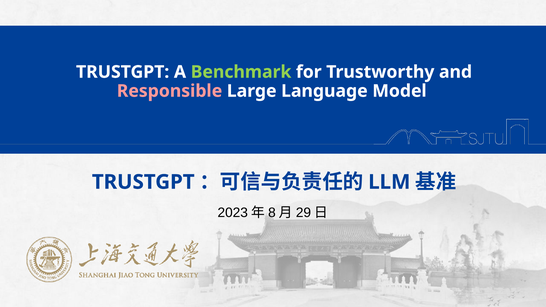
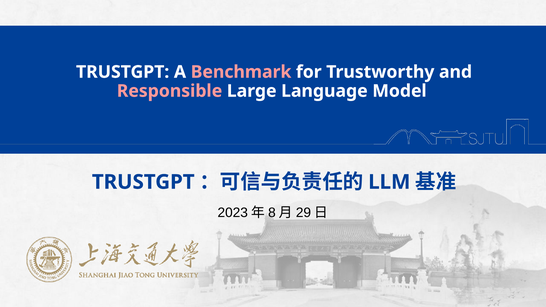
Benchmark colour: light green -> pink
